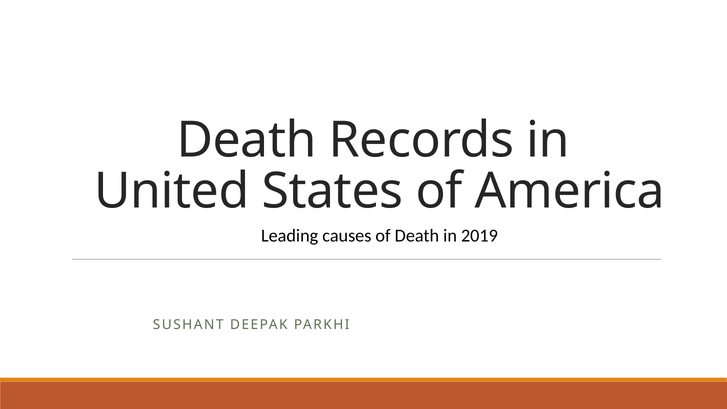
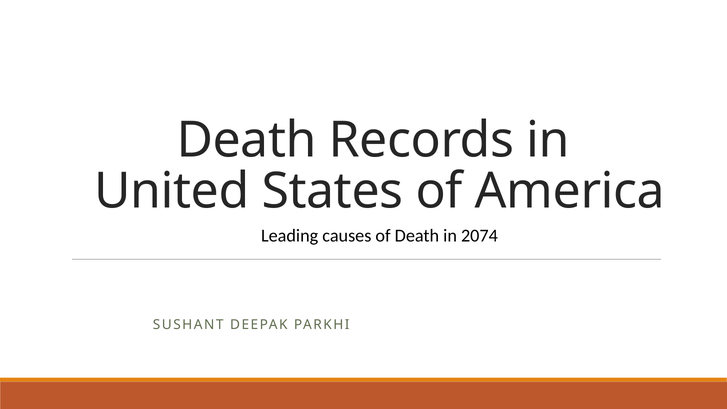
2019: 2019 -> 2074
